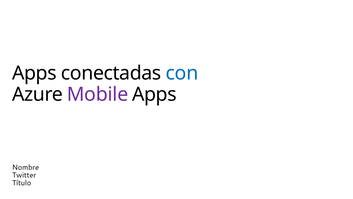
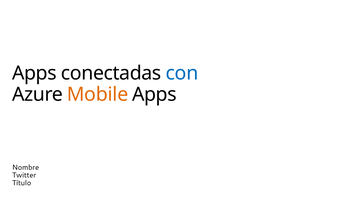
Mobile colour: purple -> orange
